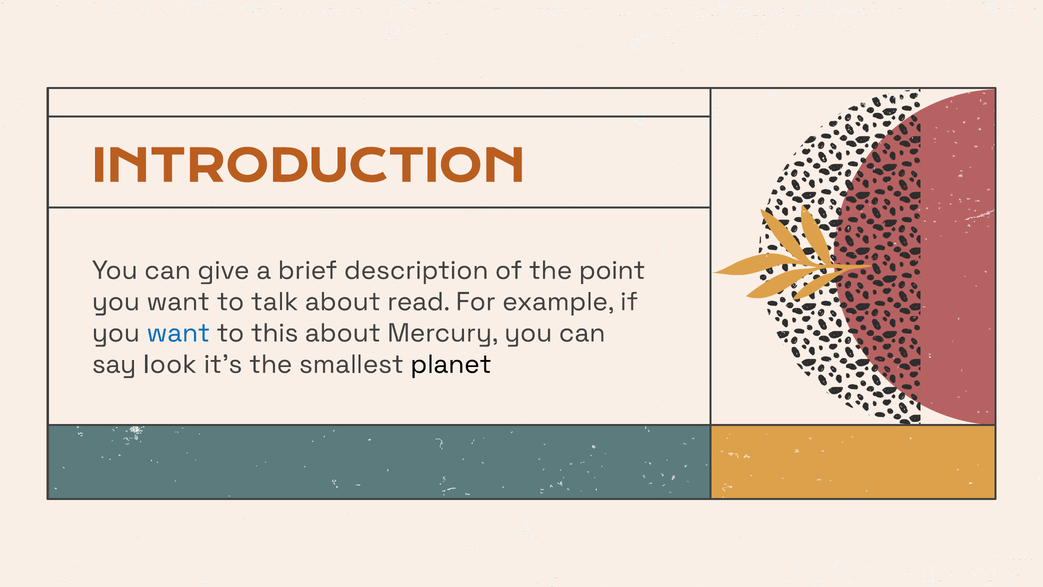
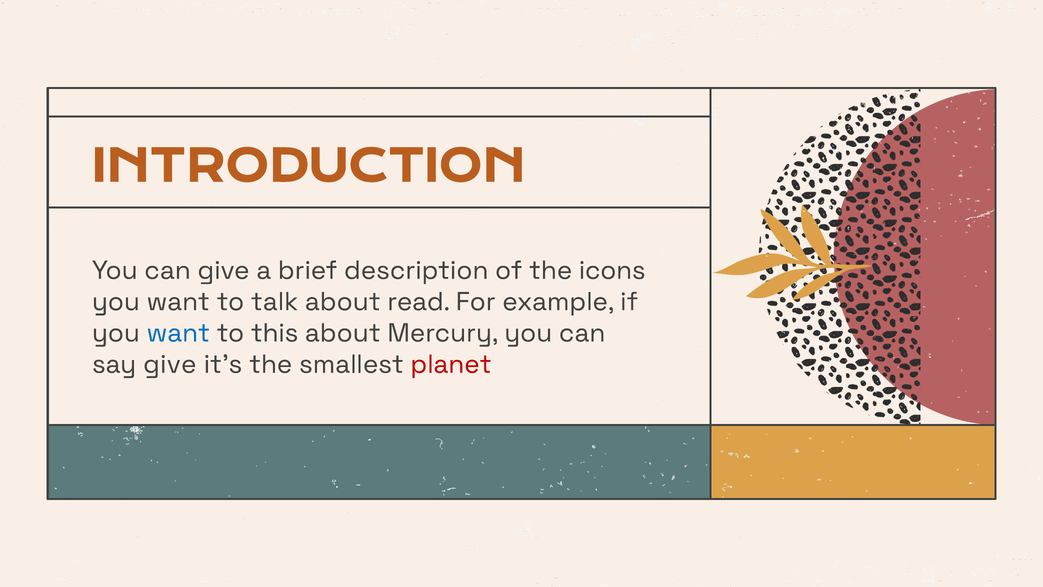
point: point -> icons
say look: look -> give
planet colour: black -> red
